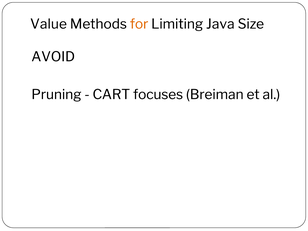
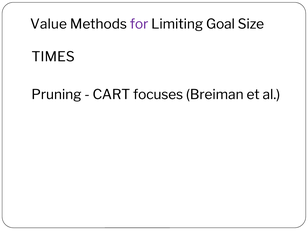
for colour: orange -> purple
Java: Java -> Goal
AVOID: AVOID -> TIMES
